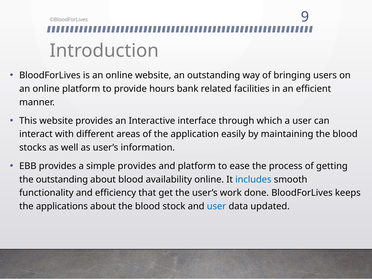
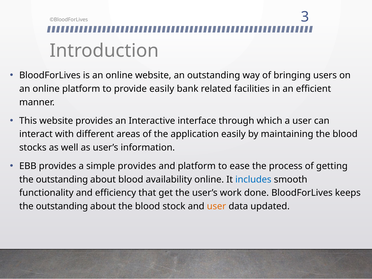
9: 9 -> 3
provide hours: hours -> easily
applications at (62, 206): applications -> outstanding
user at (216, 206) colour: blue -> orange
